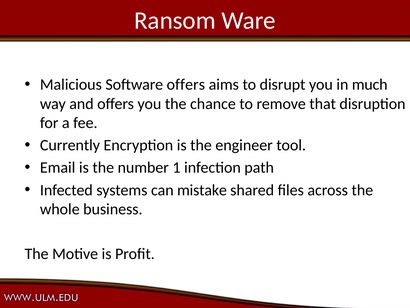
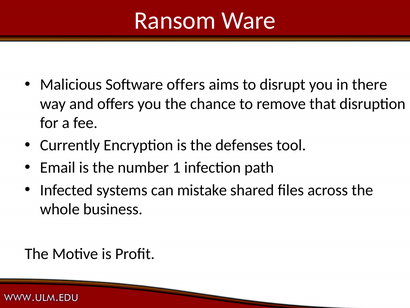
much: much -> there
engineer: engineer -> defenses
